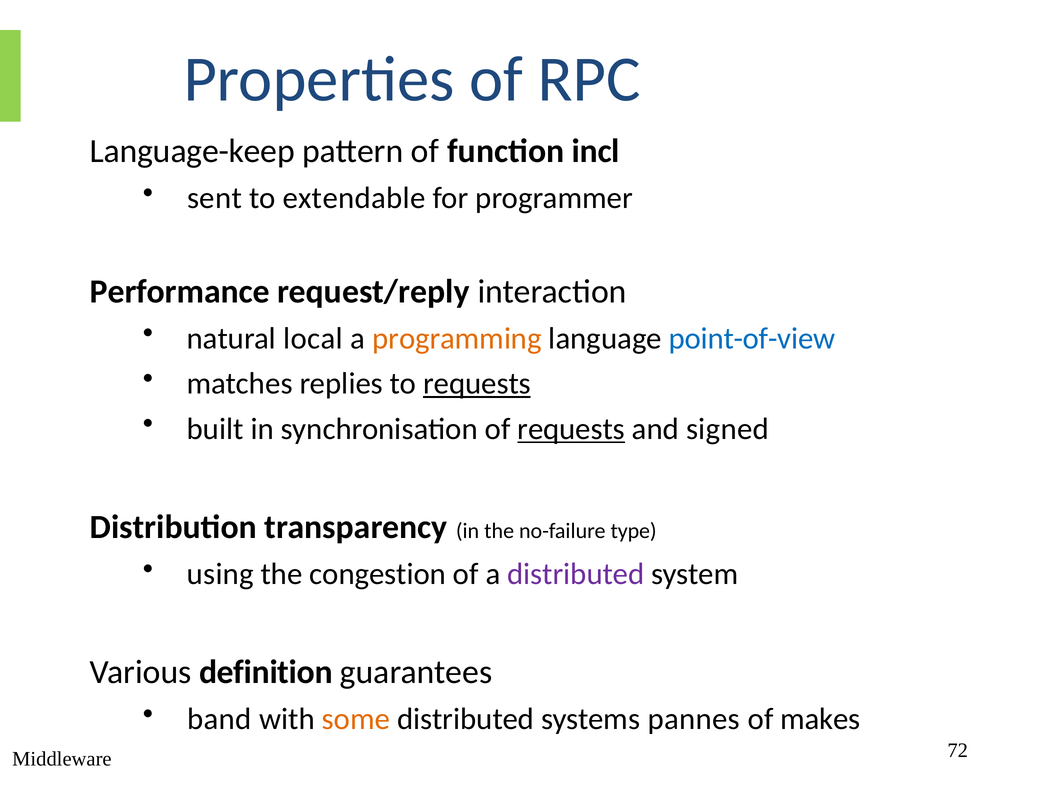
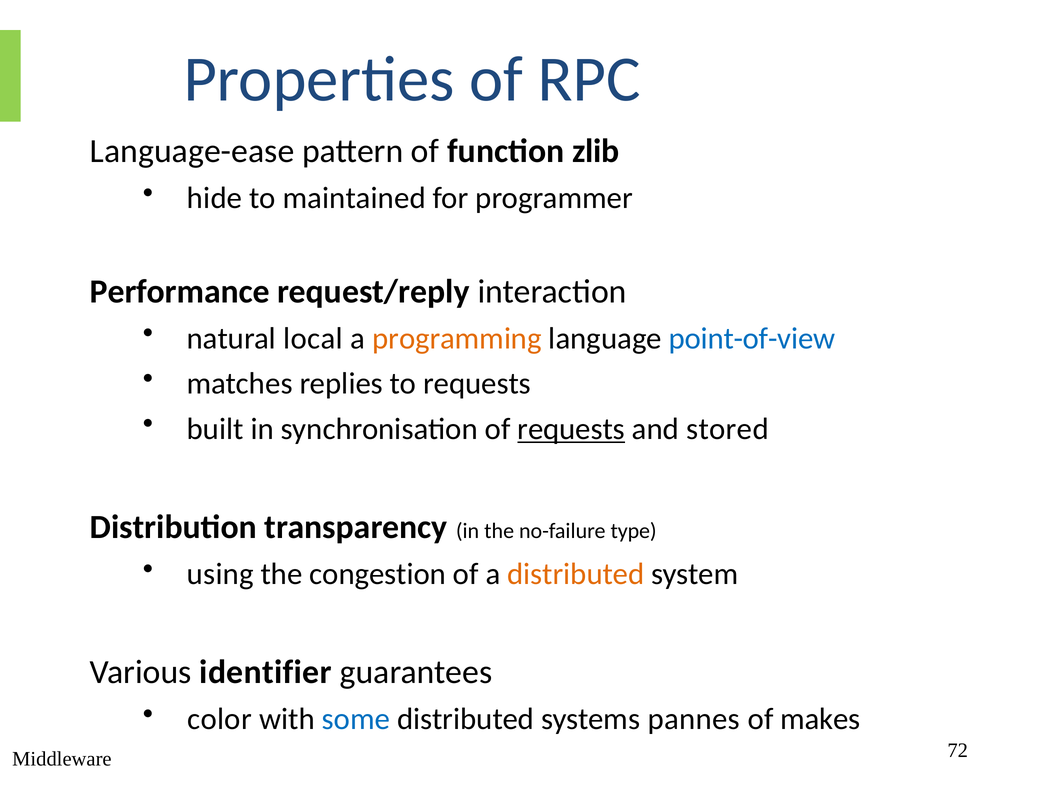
Language-keep: Language-keep -> Language-ease
incl: incl -> zlib
sent: sent -> hide
extendable: extendable -> maintained
requests at (477, 384) underline: present -> none
signed: signed -> stored
distributed at (576, 574) colour: purple -> orange
definition: definition -> identifier
band: band -> color
some colour: orange -> blue
